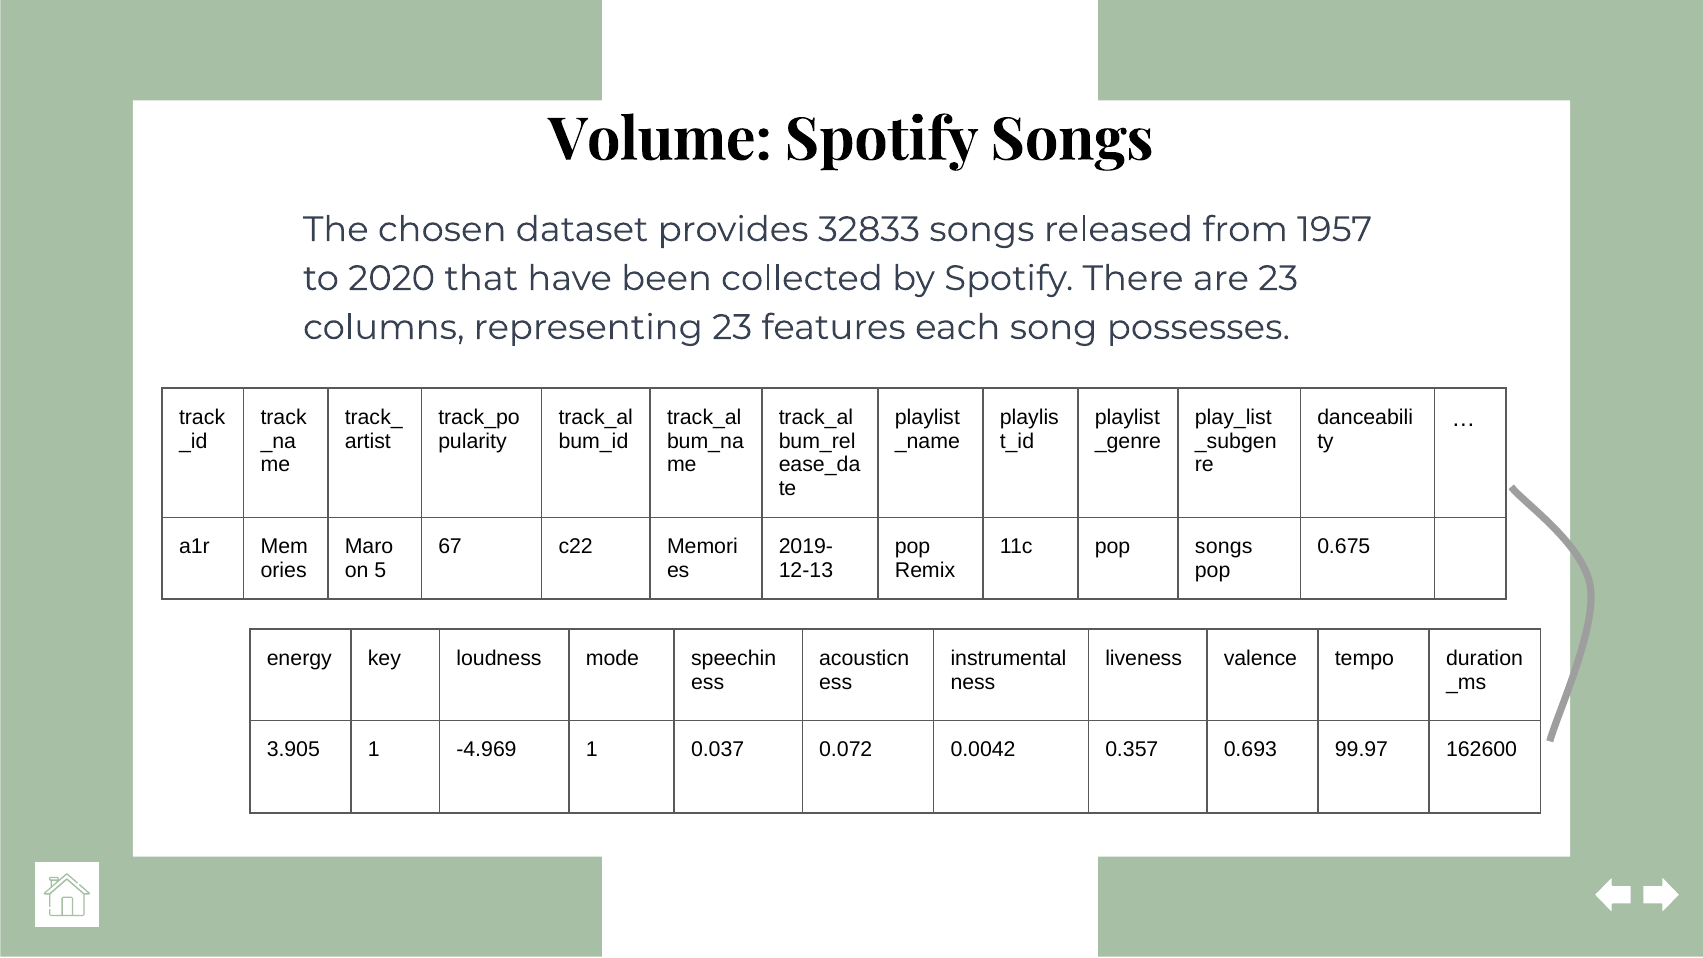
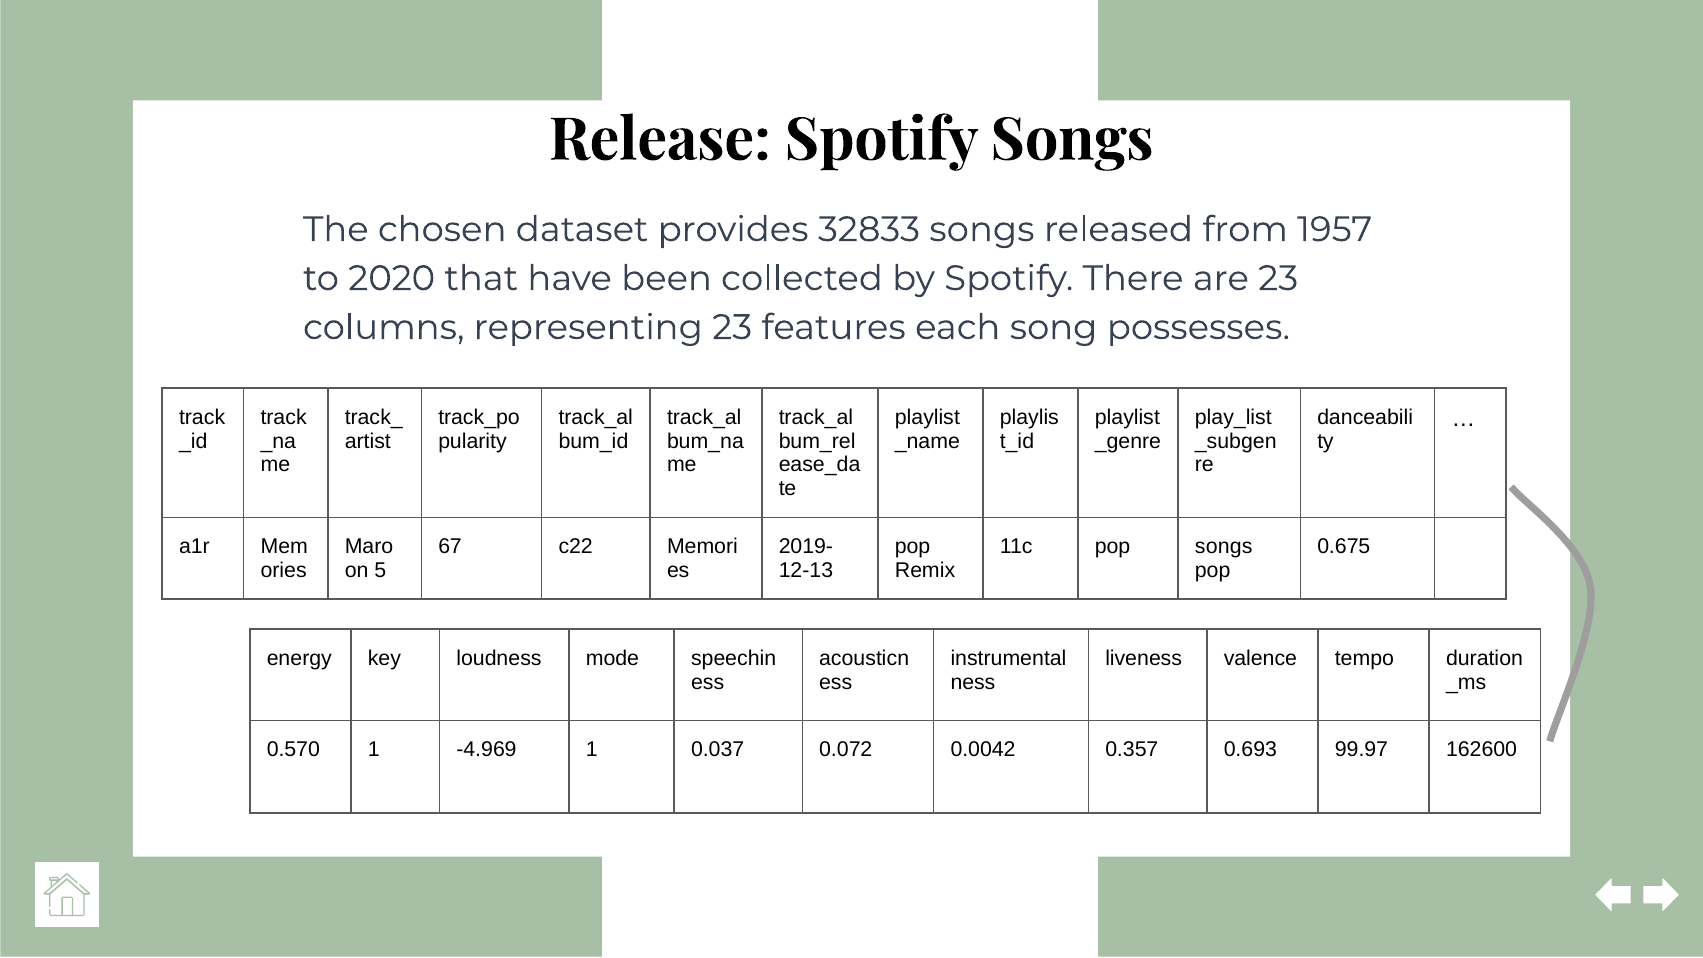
Volume: Volume -> Release
3.905: 3.905 -> 0.570
